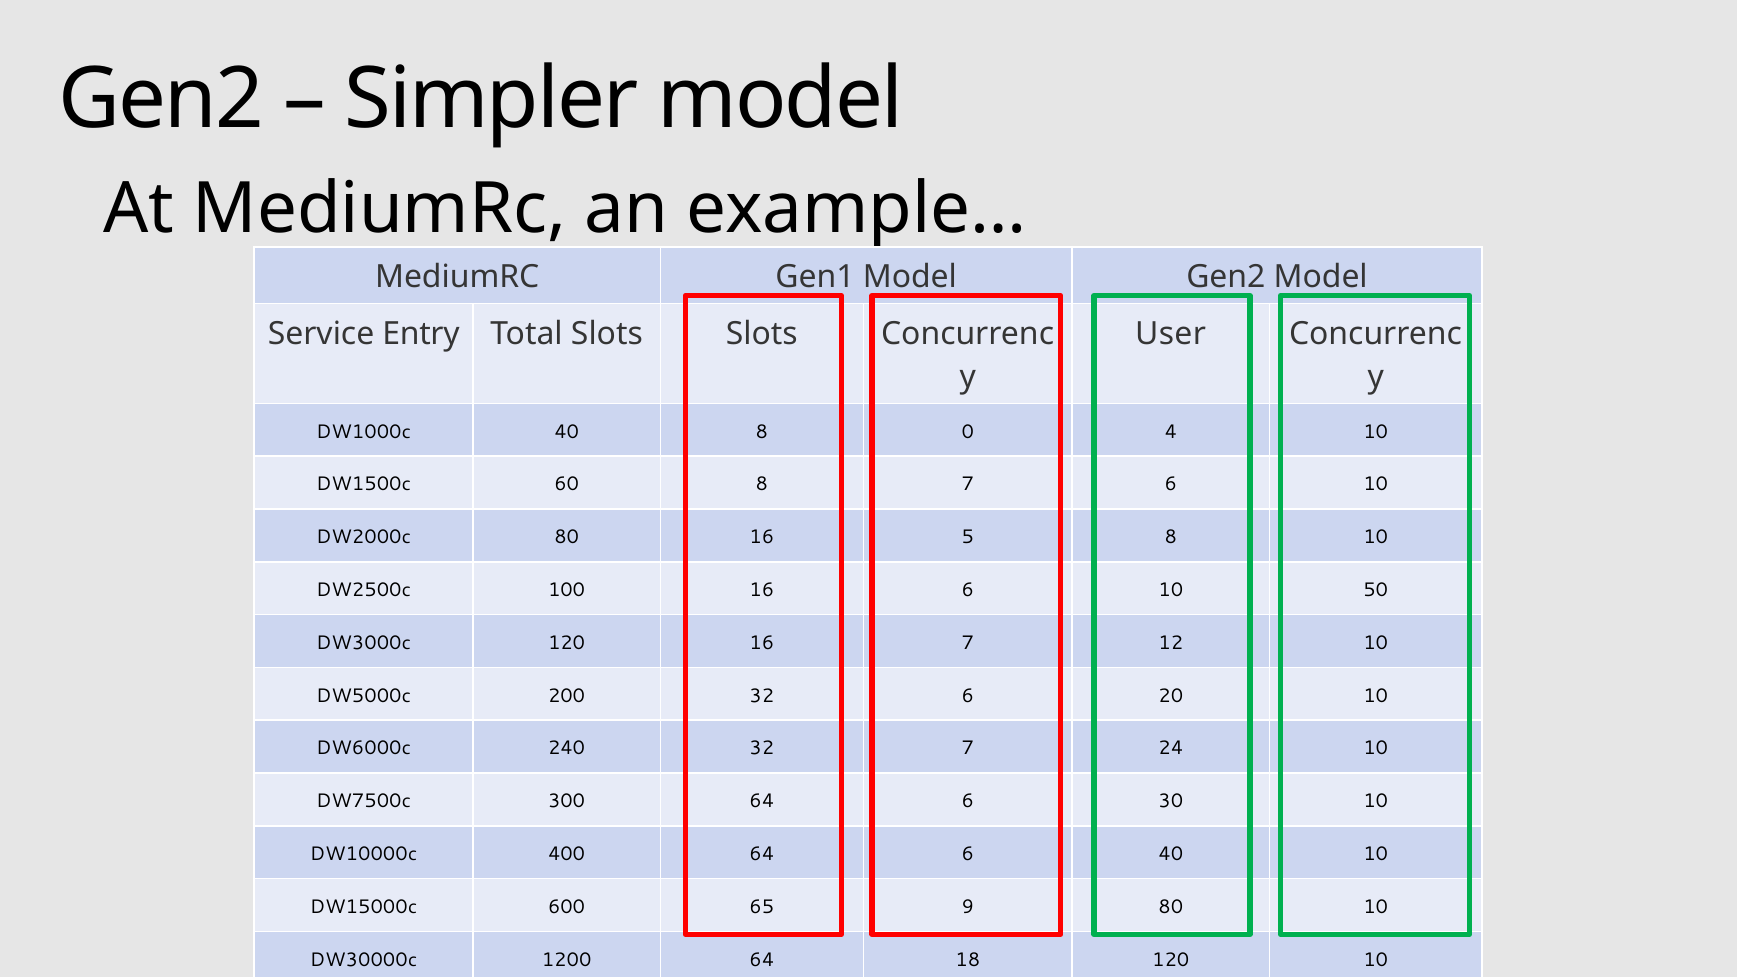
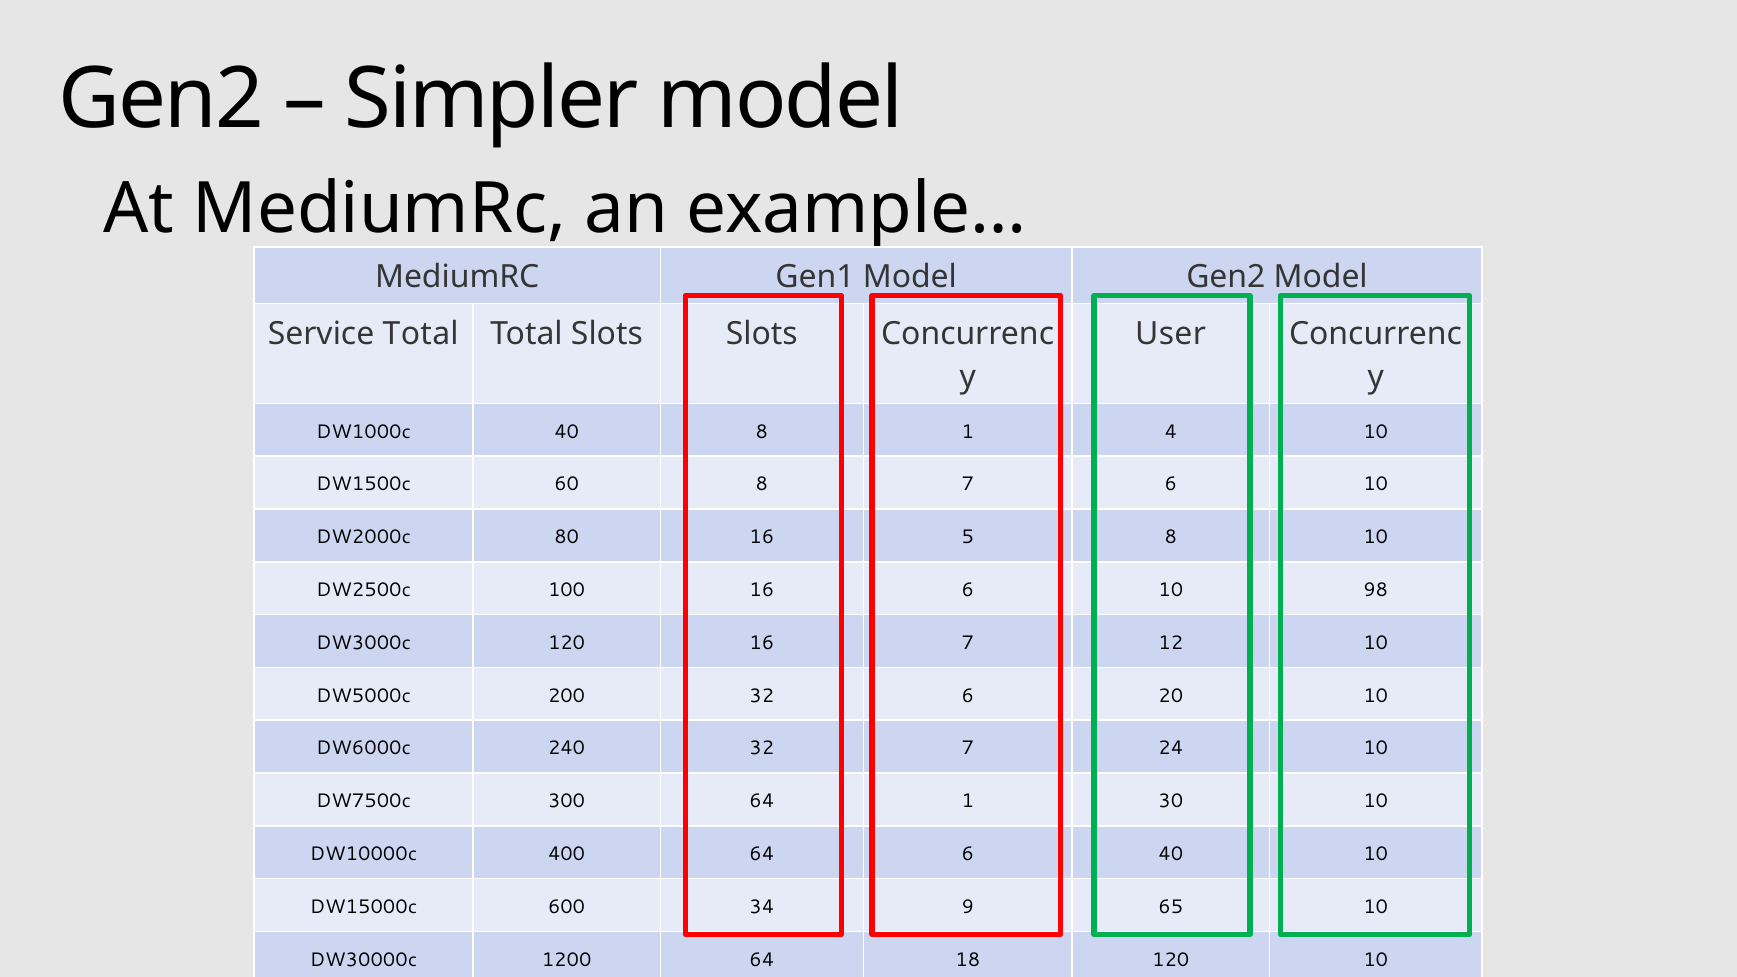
Service Entry: Entry -> Total
8 0: 0 -> 1
50: 50 -> 98
300 64 6: 6 -> 1
65: 65 -> 34
9 80: 80 -> 65
